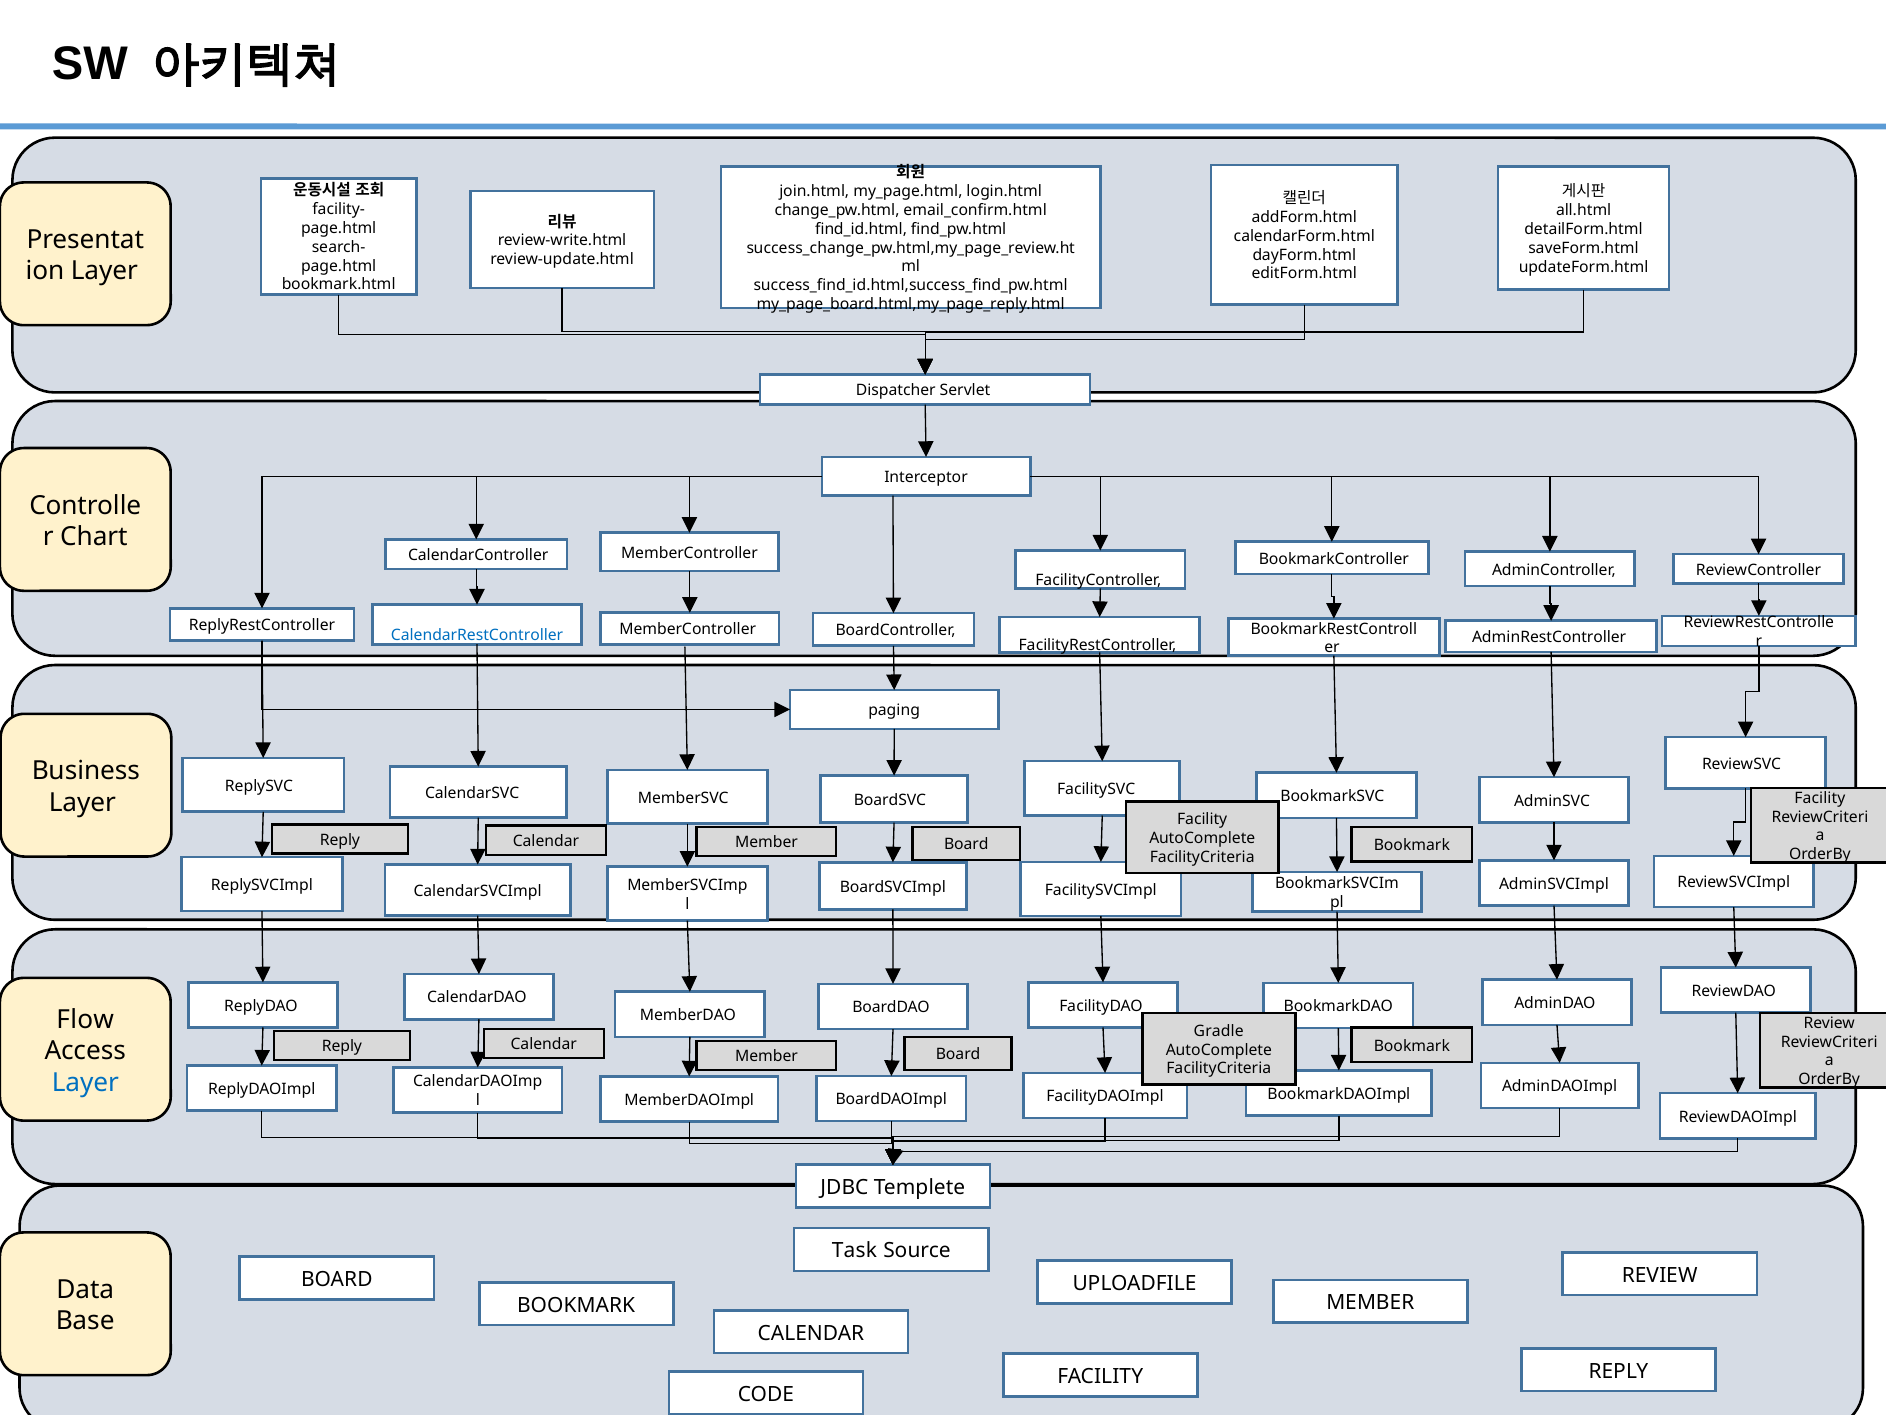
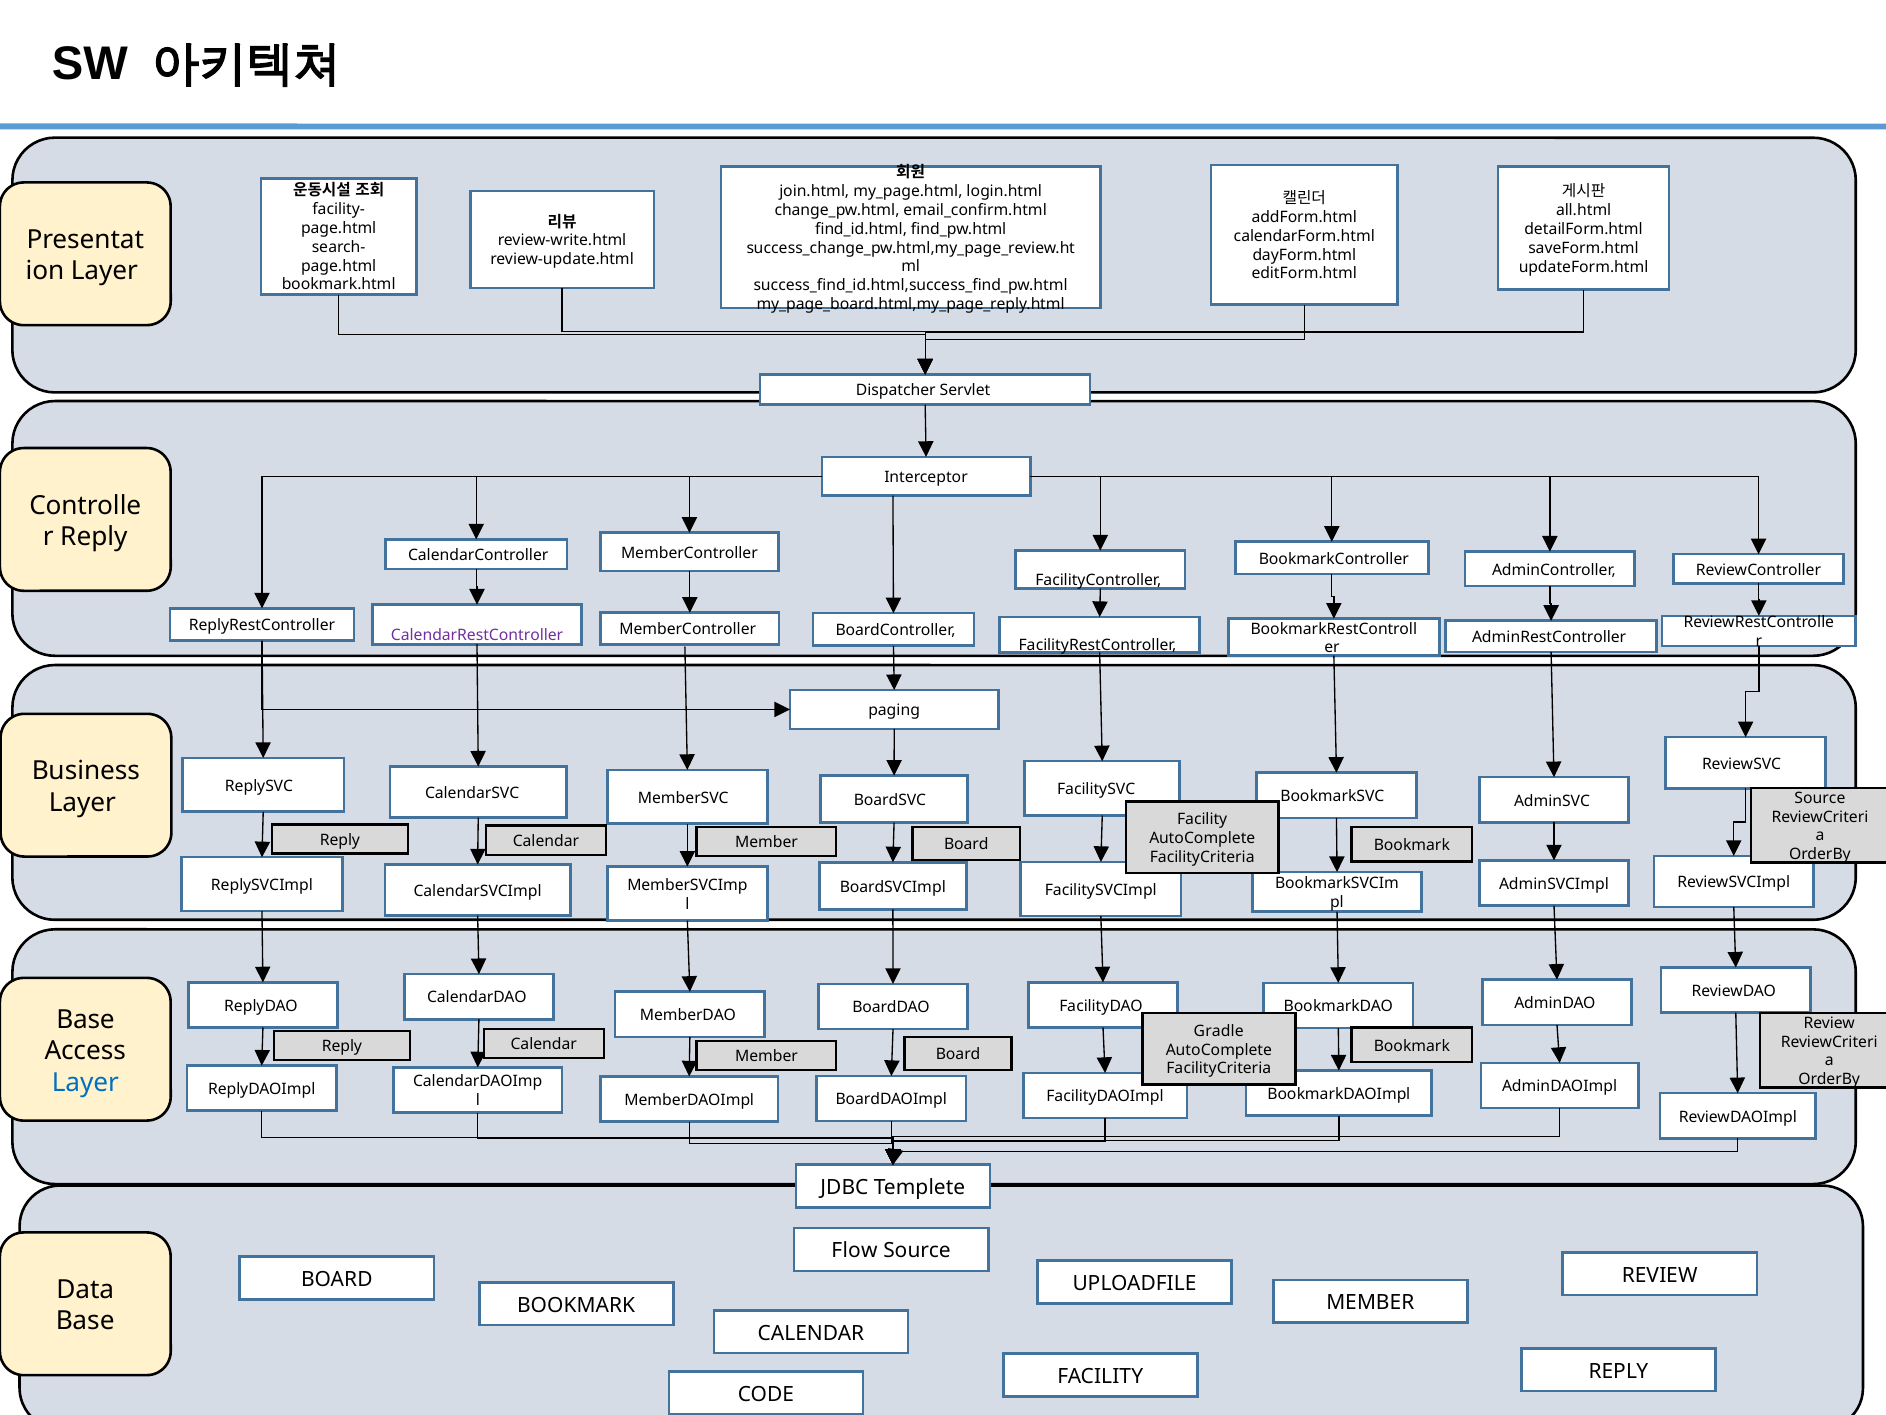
Chart at (94, 537): Chart -> Reply
CalendarRestController colour: blue -> purple
Facility at (1820, 798): Facility -> Source
Flow at (85, 1019): Flow -> Base
Task: Task -> Flow
